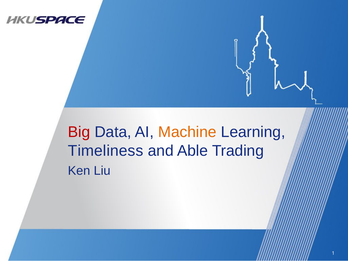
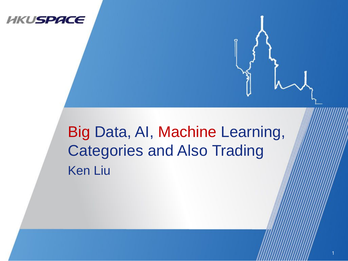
Machine colour: orange -> red
Timeliness: Timeliness -> Categories
Able: Able -> Also
